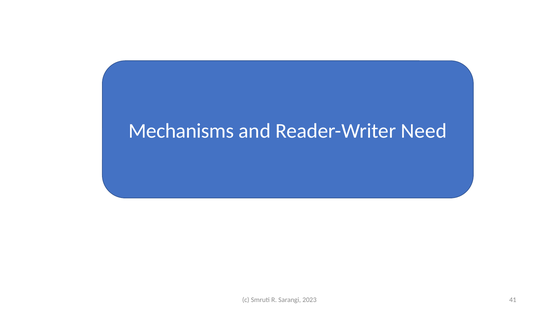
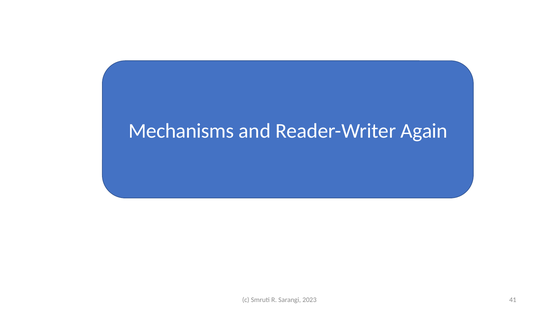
Need: Need -> Again
